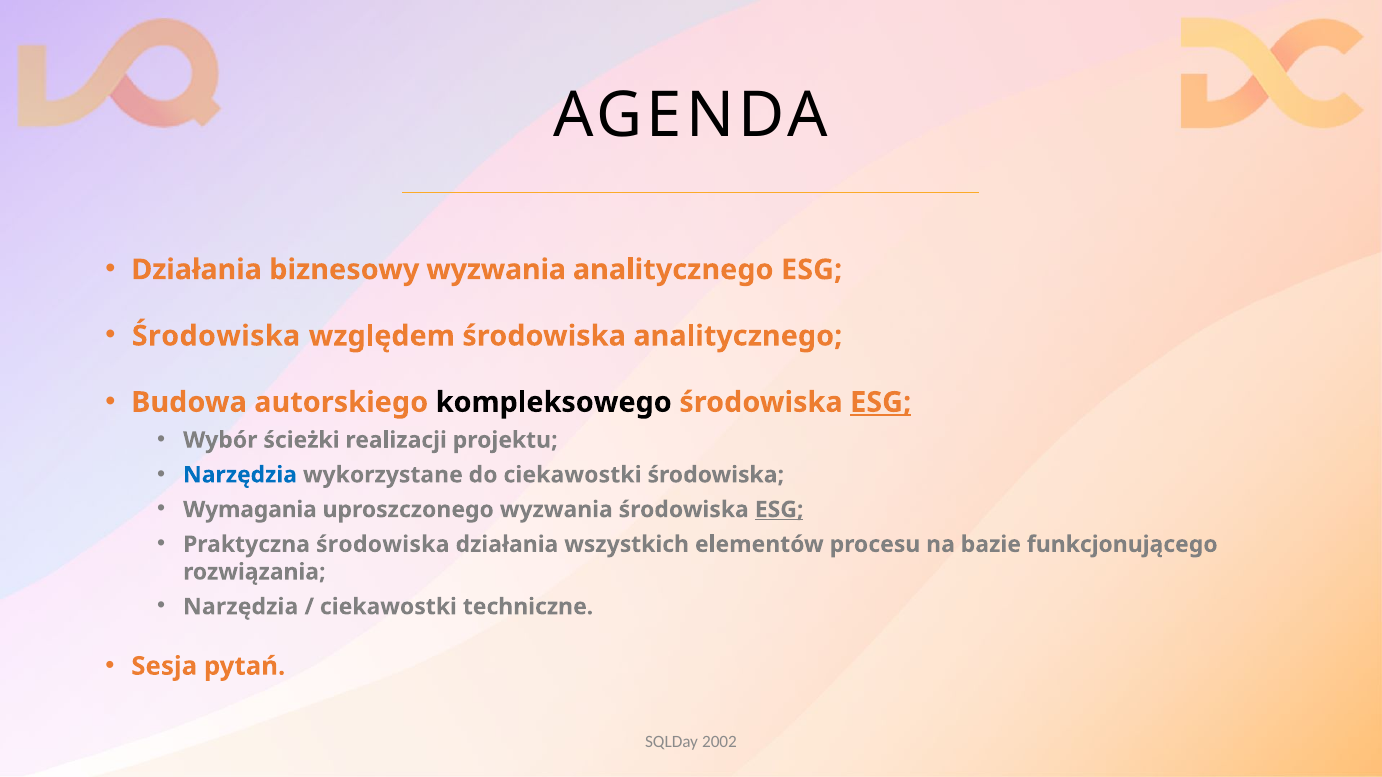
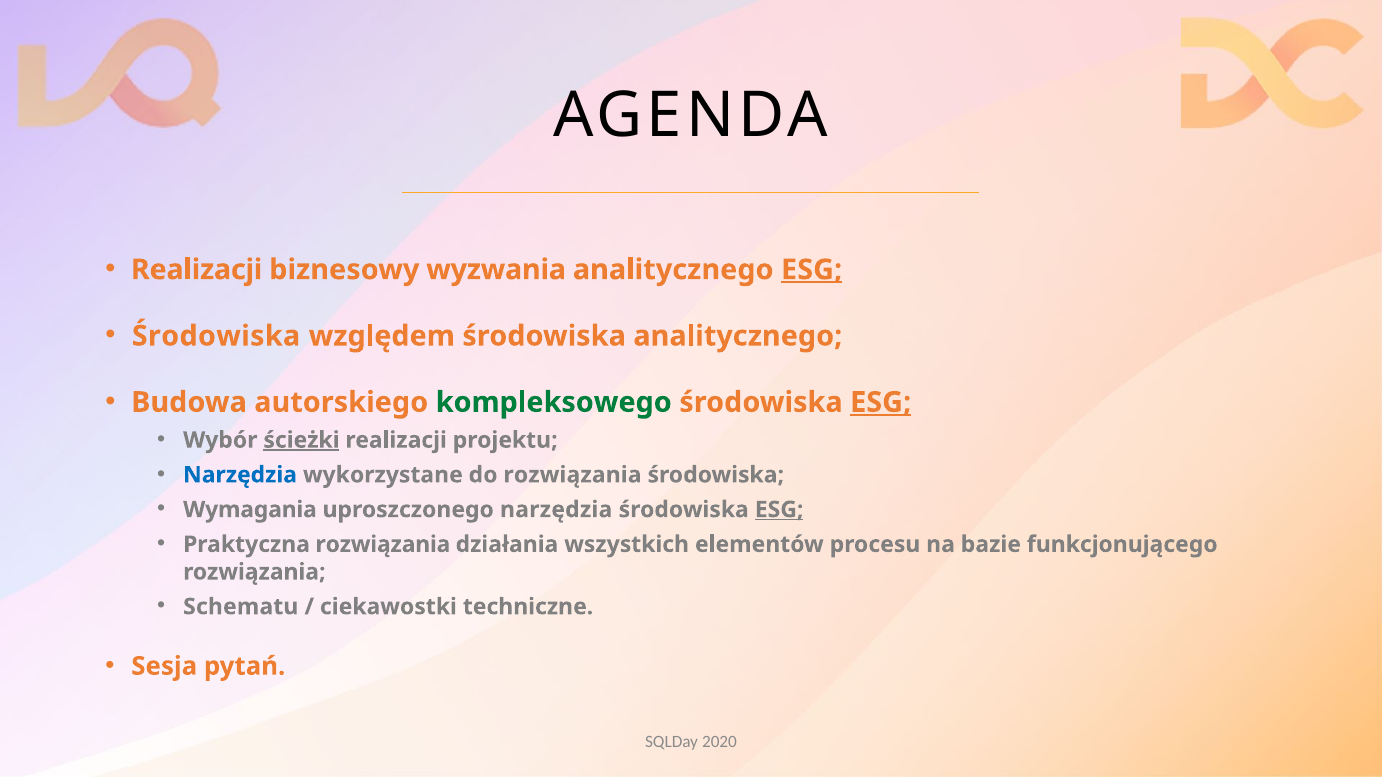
Działania at (197, 270): Działania -> Realizacji
ESG at (812, 270) underline: none -> present
kompleksowego colour: black -> green
ścieżki underline: none -> present
do ciekawostki: ciekawostki -> rozwiązania
uproszczonego wyzwania: wyzwania -> narzędzia
Praktyczna środowiska: środowiska -> rozwiązania
Narzędzia at (241, 607): Narzędzia -> Schematu
2002: 2002 -> 2020
